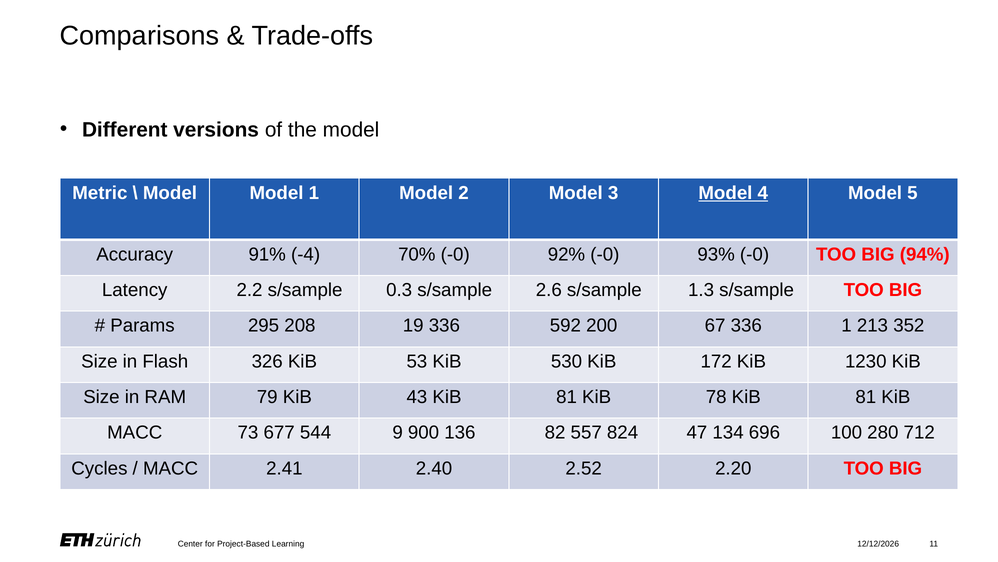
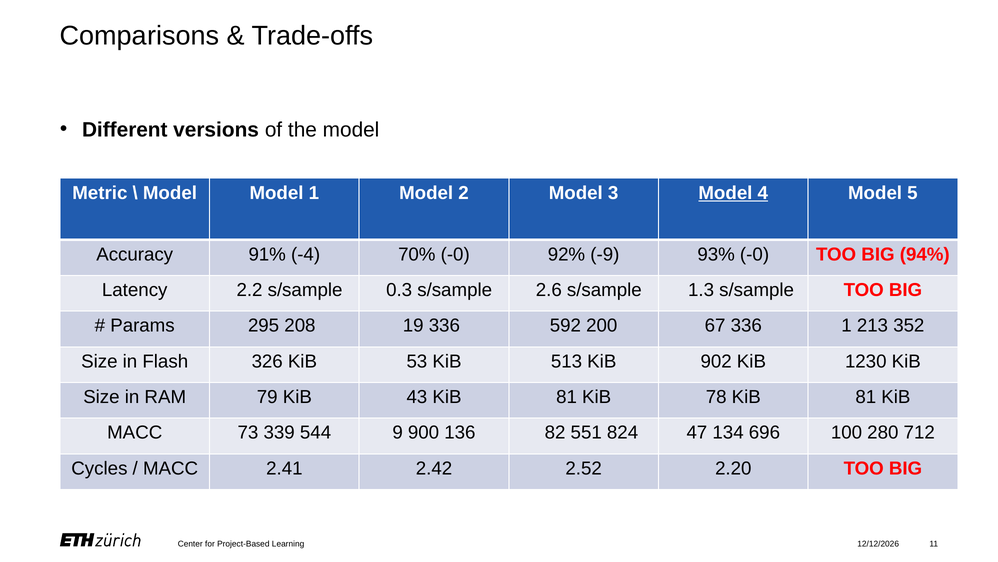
92% -0: -0 -> -9
530: 530 -> 513
172: 172 -> 902
677: 677 -> 339
557: 557 -> 551
2.40: 2.40 -> 2.42
